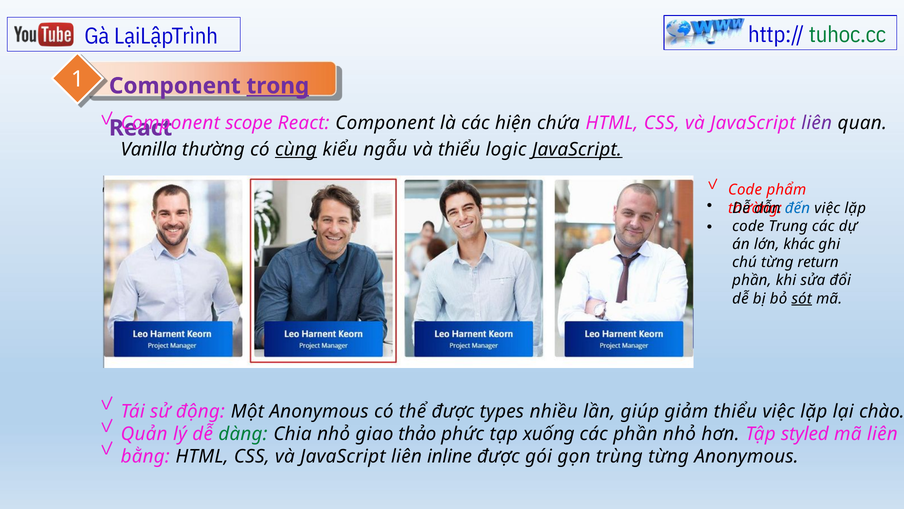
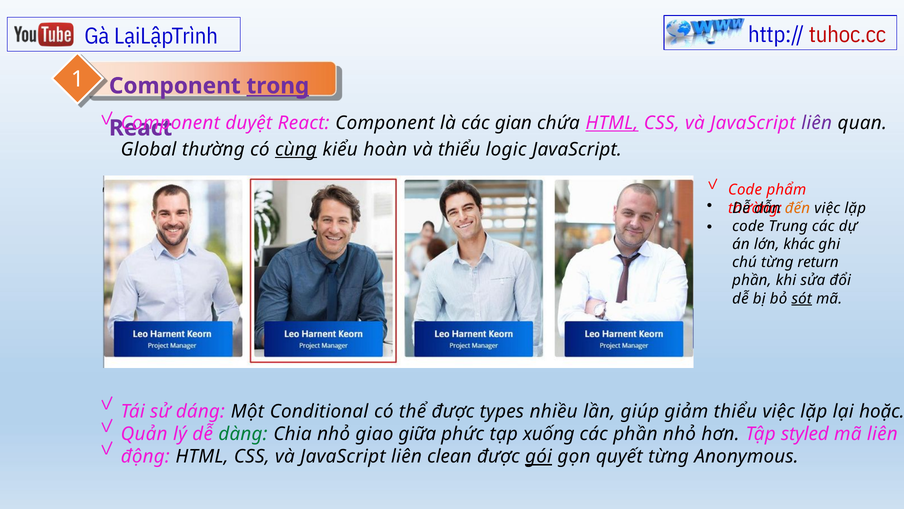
tuhoc.cc colour: green -> red
scope: scope -> duyệt
hiện: hiện -> gian
HTML at (612, 123) underline: none -> present
Vanilla: Vanilla -> Global
ngẫu: ngẫu -> hoàn
JavaScript at (577, 149) underline: present -> none
đến colour: blue -> orange
động: động -> dáng
Một Anonymous: Anonymous -> Conditional
chào: chào -> hoặc
thảo: thảo -> giữa
bằng: bằng -> động
inline: inline -> clean
gói underline: none -> present
trùng: trùng -> quyết
